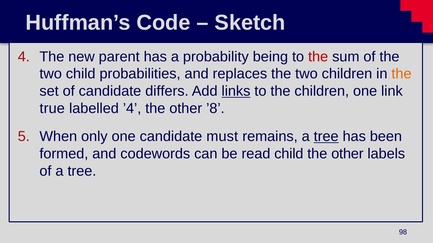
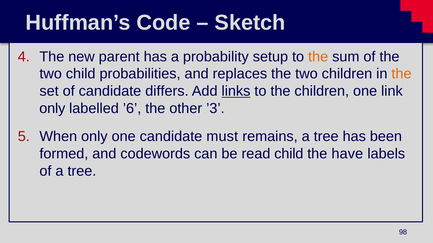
being: being -> setup
the at (318, 57) colour: red -> orange
true at (52, 109): true -> only
’4: ’4 -> ’6
’8: ’8 -> ’3
tree at (326, 137) underline: present -> none
other at (347, 154): other -> have
